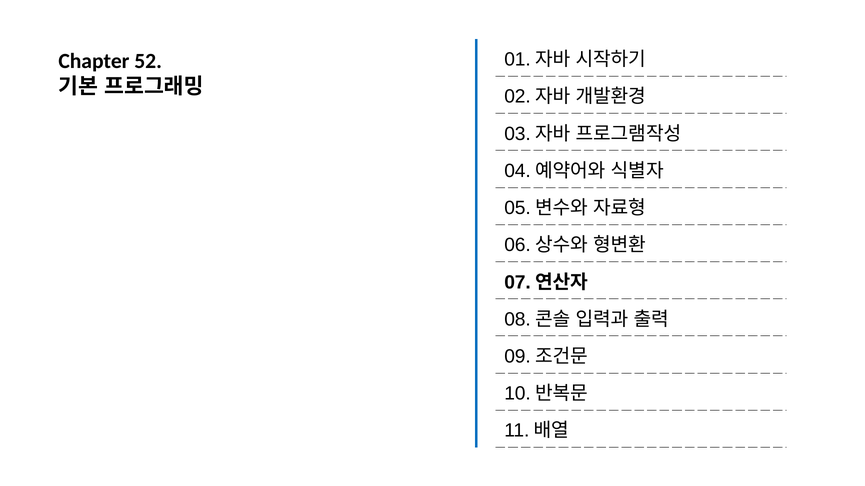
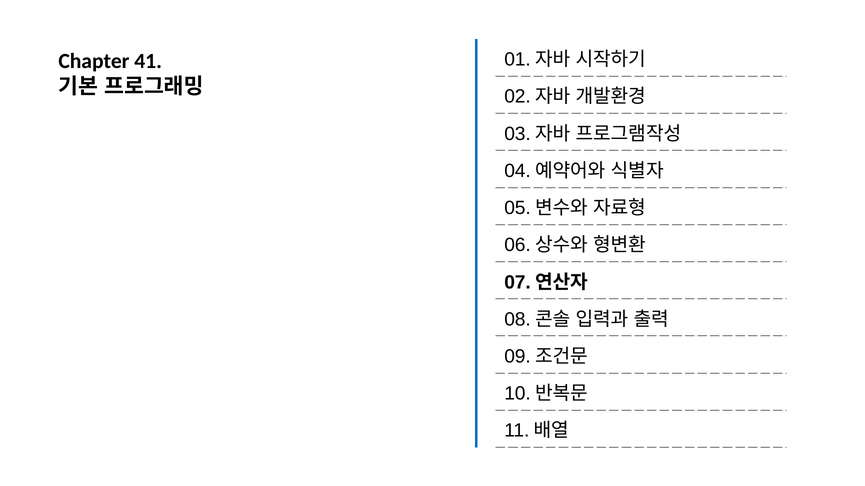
52: 52 -> 41
